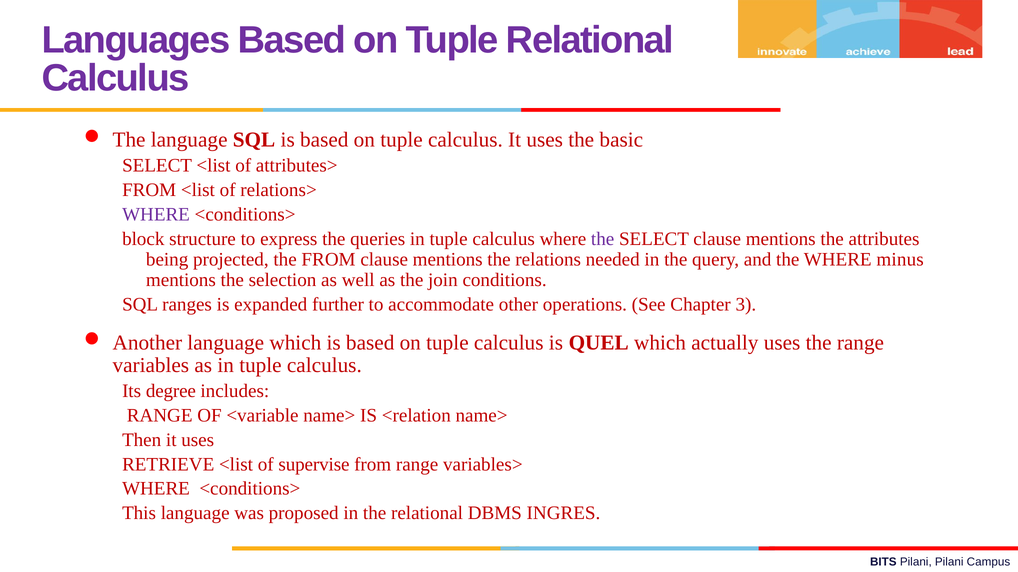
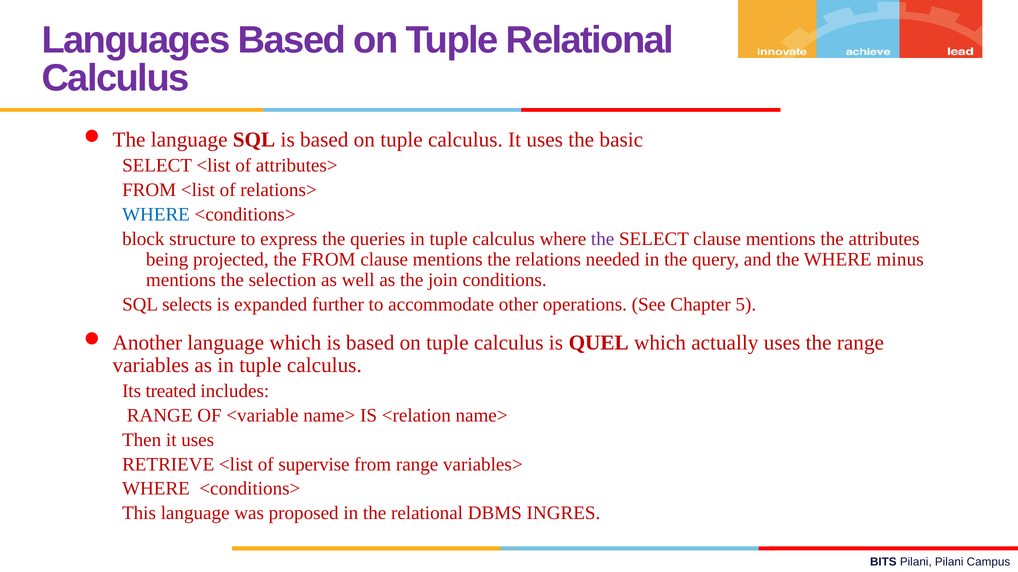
WHERE at (156, 215) colour: purple -> blue
ranges: ranges -> selects
3: 3 -> 5
degree: degree -> treated
